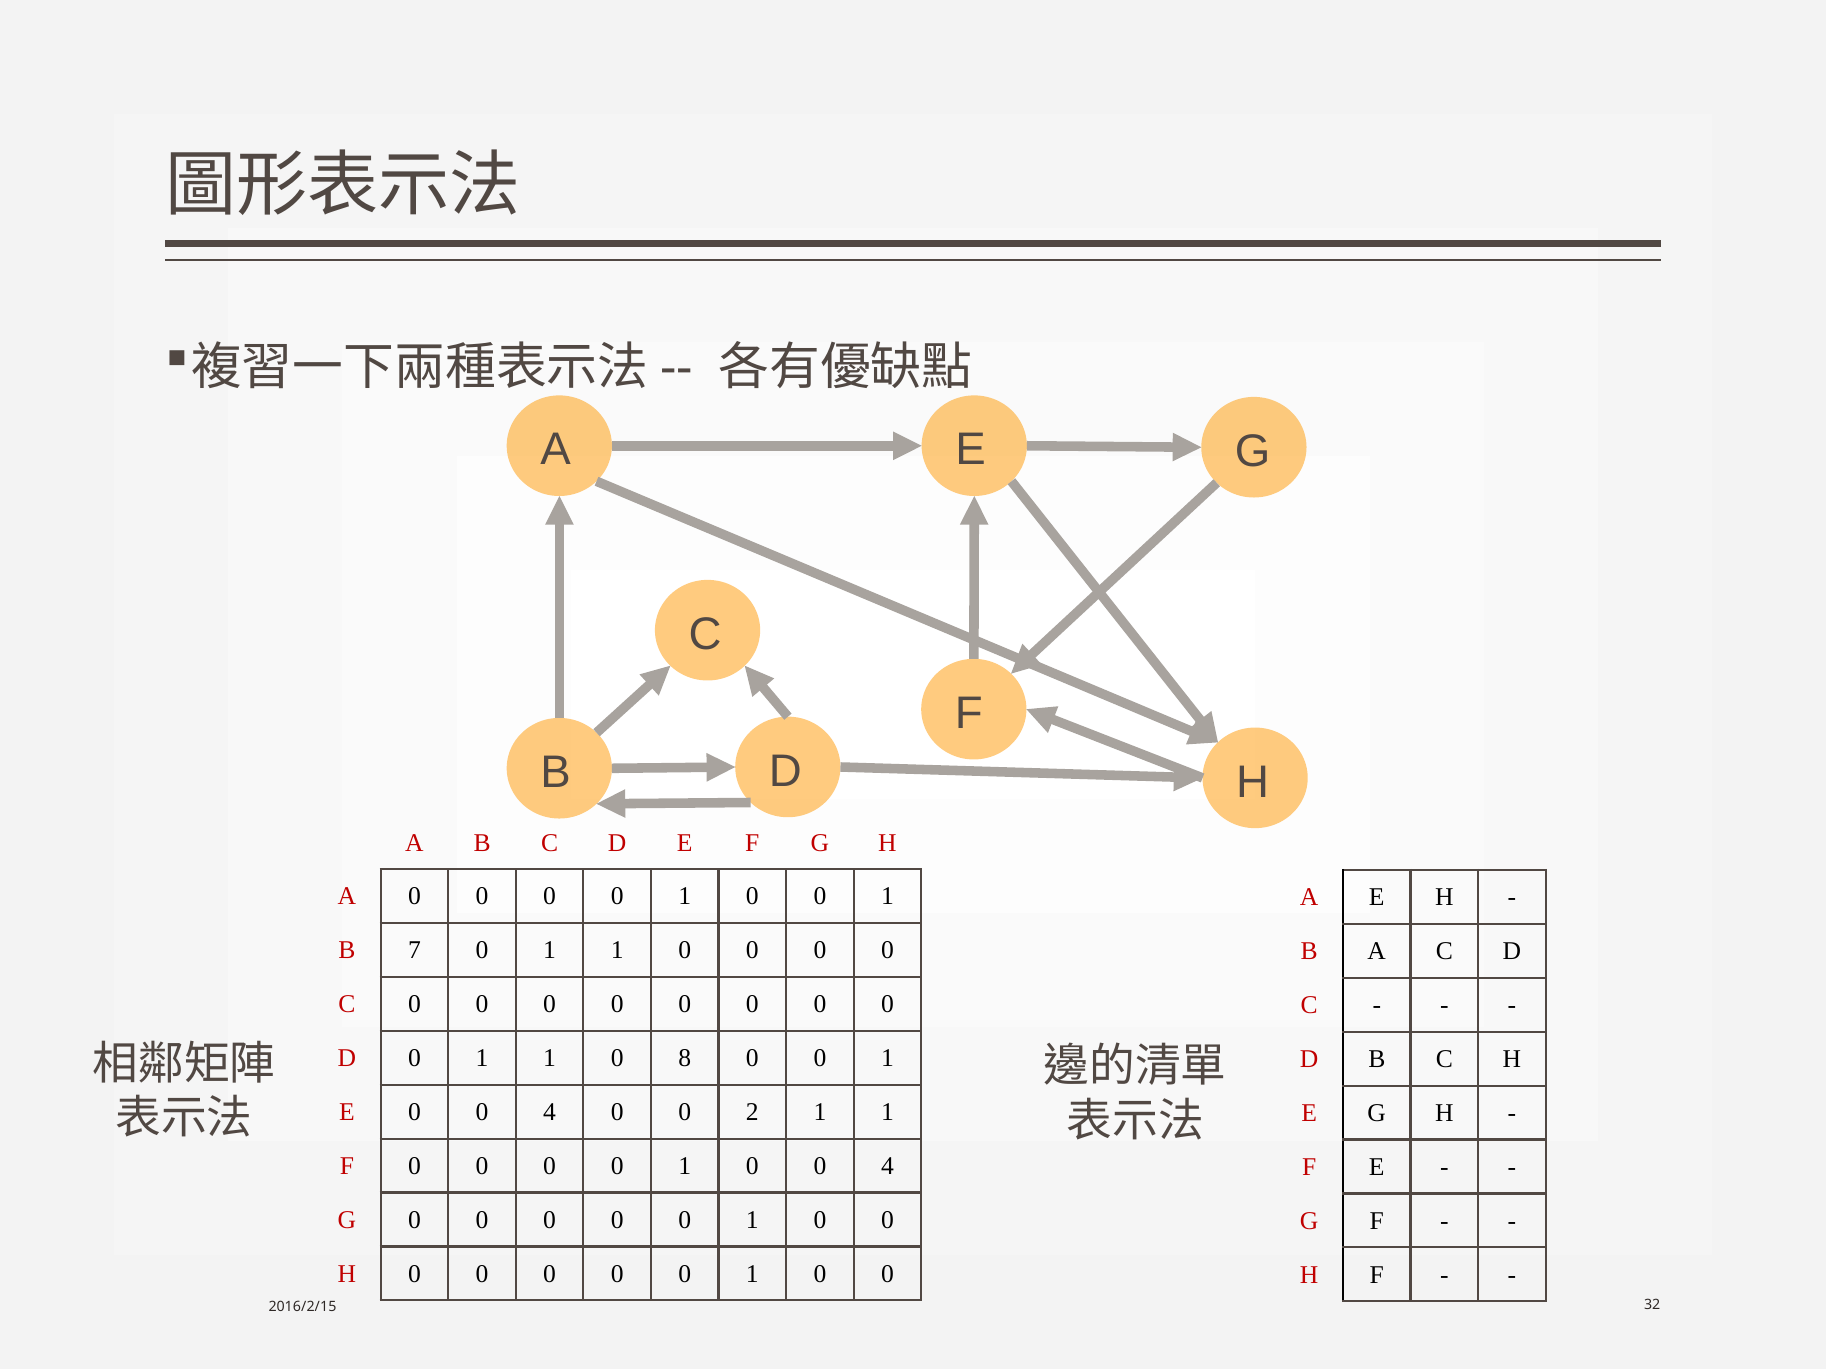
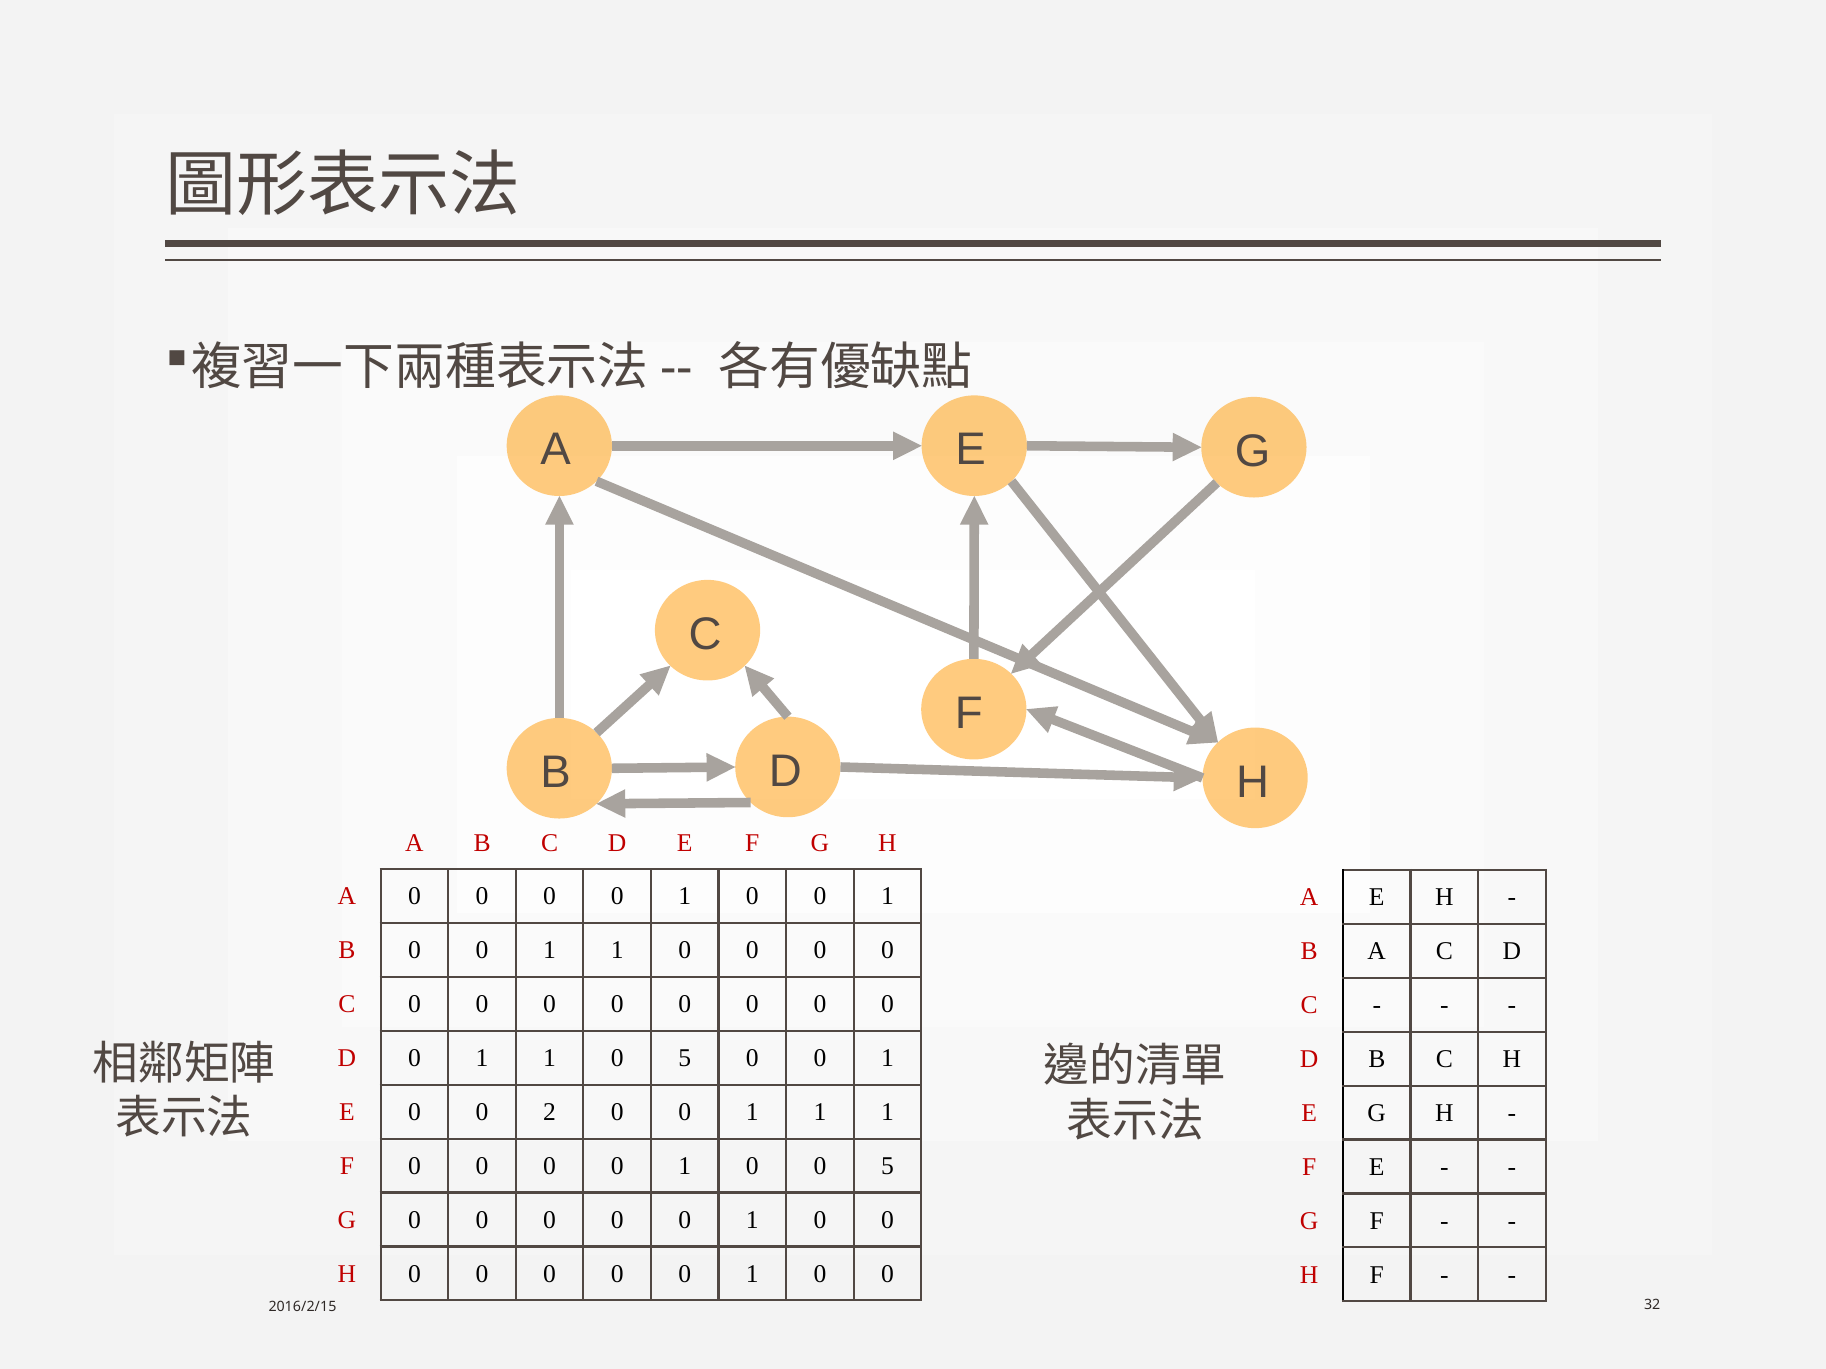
B 7: 7 -> 0
1 0 8: 8 -> 5
E 0 0 4: 4 -> 2
2 at (752, 1113): 2 -> 1
1 0 0 4: 4 -> 5
